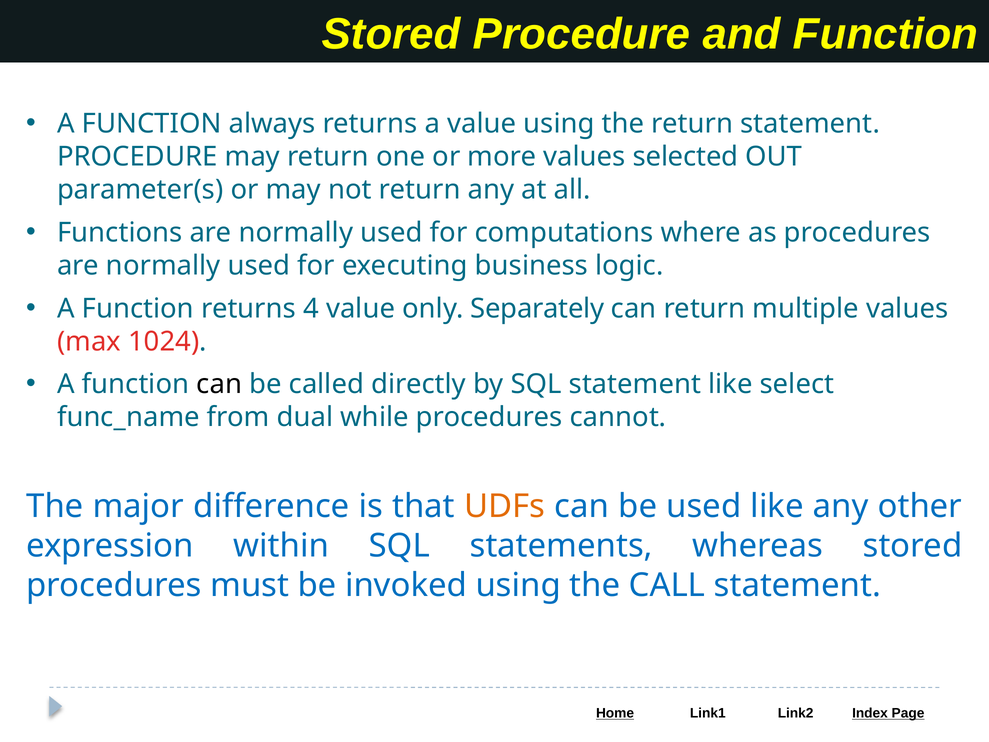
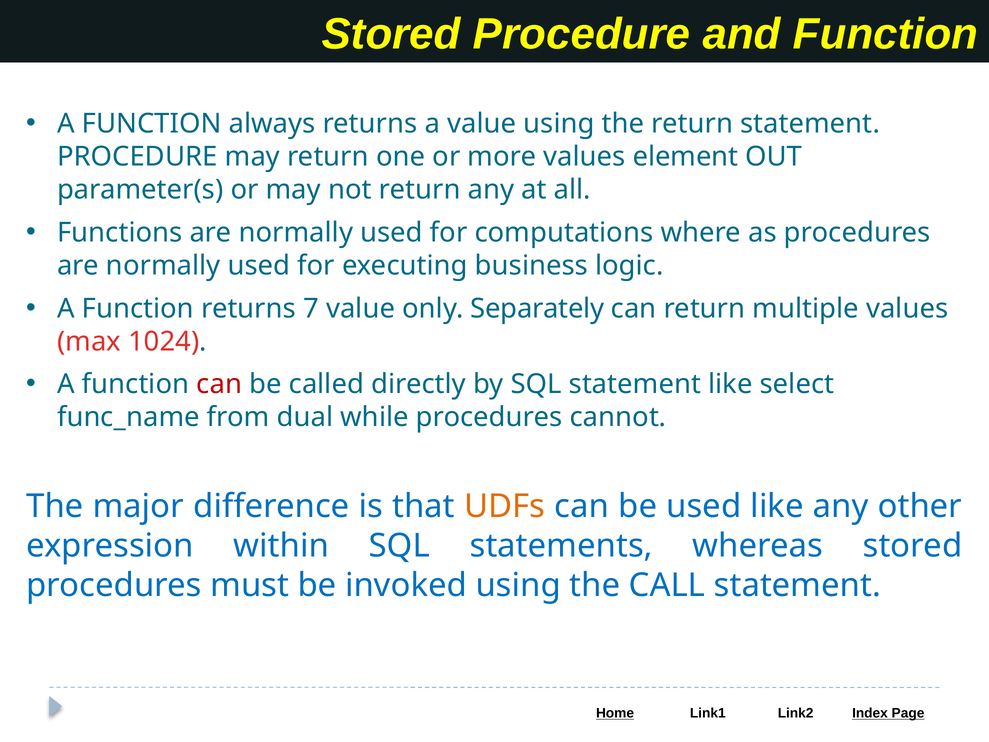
selected: selected -> element
4: 4 -> 7
can at (219, 384) colour: black -> red
